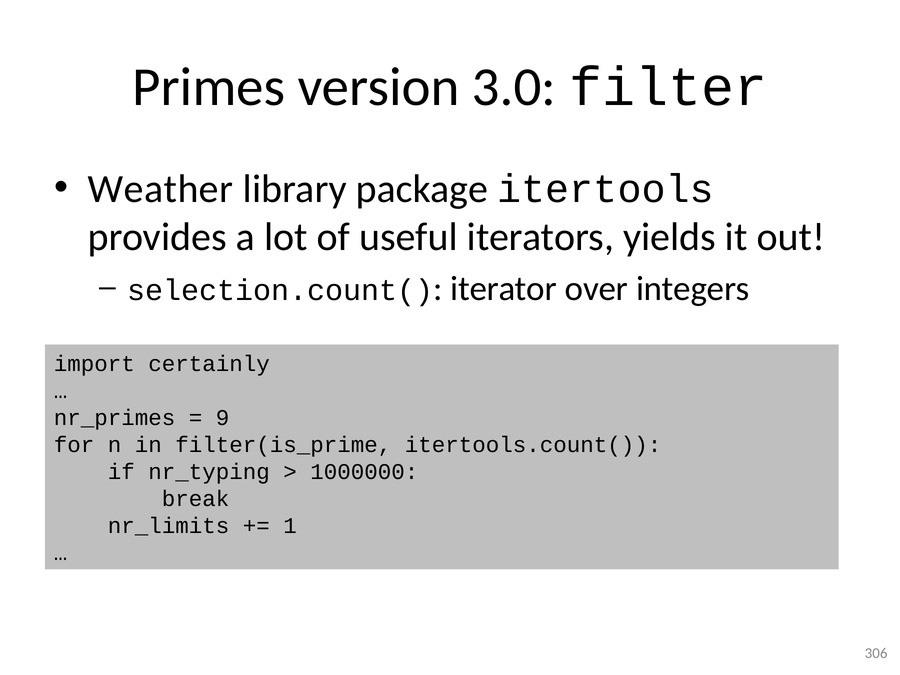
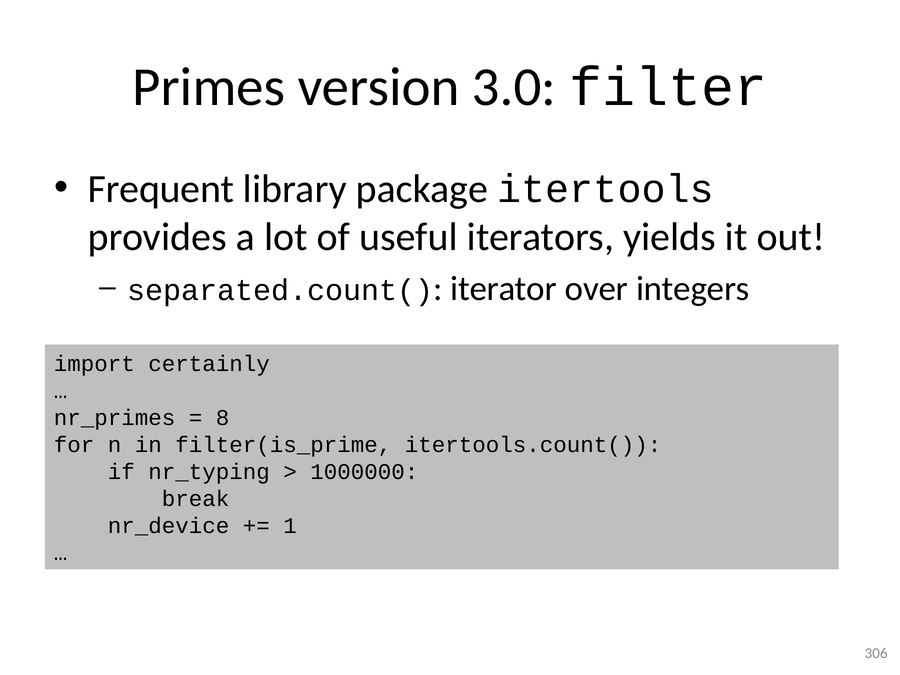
Weather: Weather -> Frequent
selection.count(: selection.count( -> separated.count(
9: 9 -> 8
nr_limits: nr_limits -> nr_device
